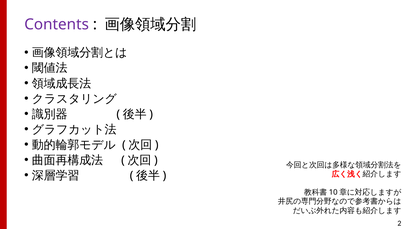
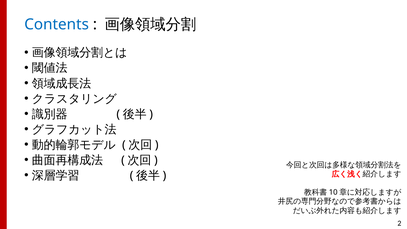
Contents colour: purple -> blue
